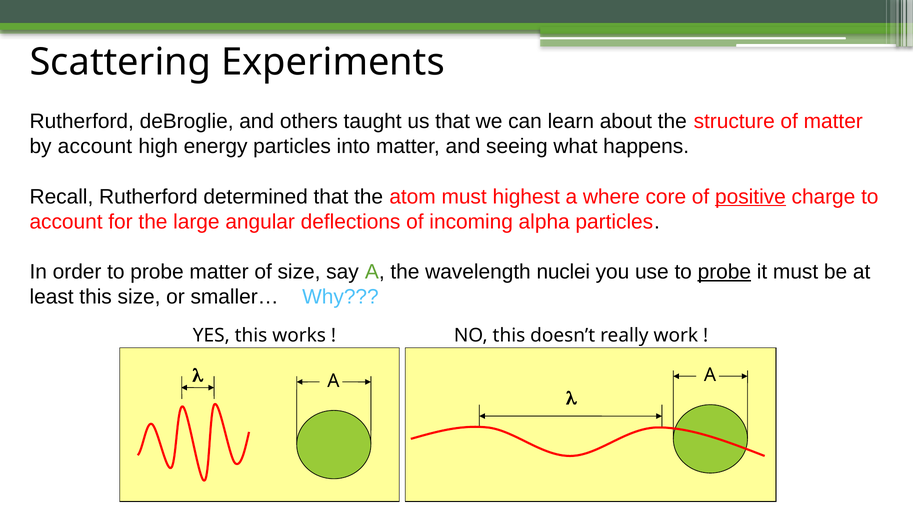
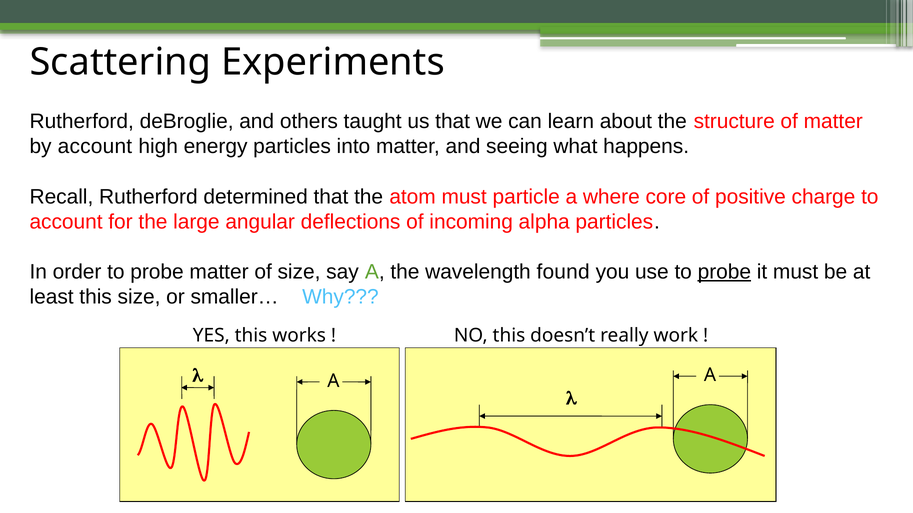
highest: highest -> particle
positive underline: present -> none
nuclei: nuclei -> found
